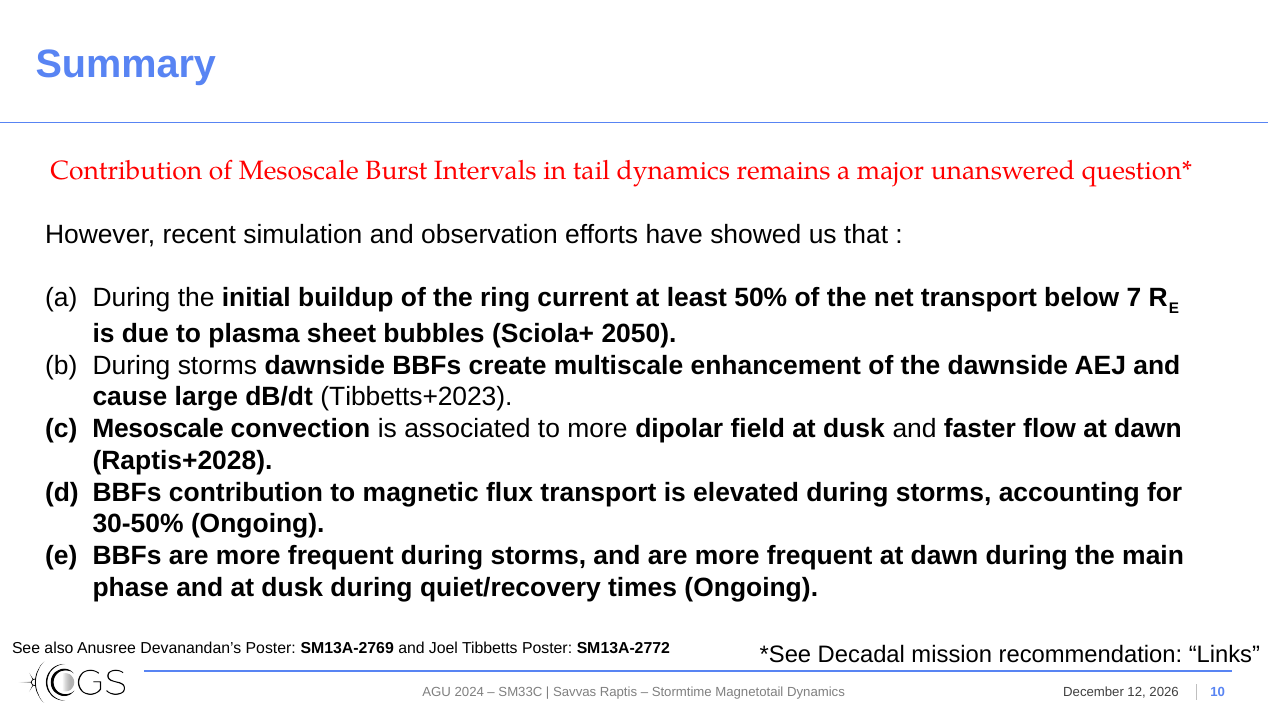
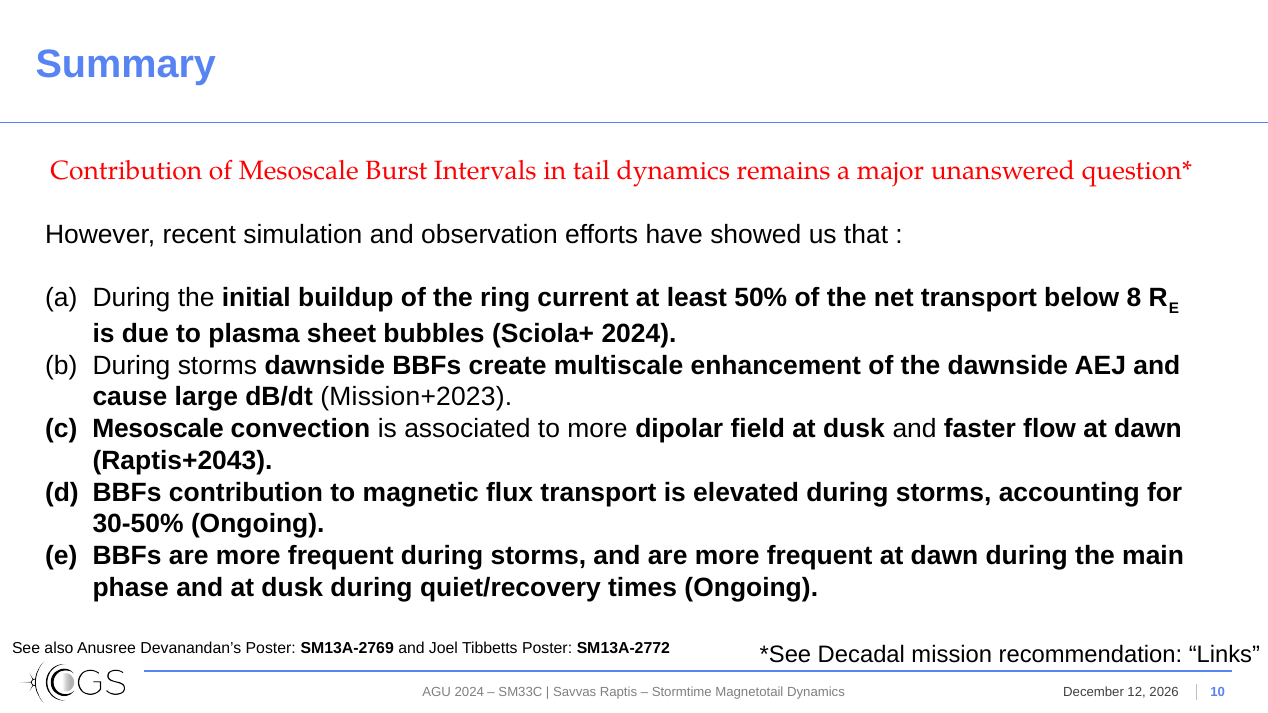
7: 7 -> 8
Sciola+ 2050: 2050 -> 2024
Tibbetts+2023: Tibbetts+2023 -> Mission+2023
Raptis+2028: Raptis+2028 -> Raptis+2043
